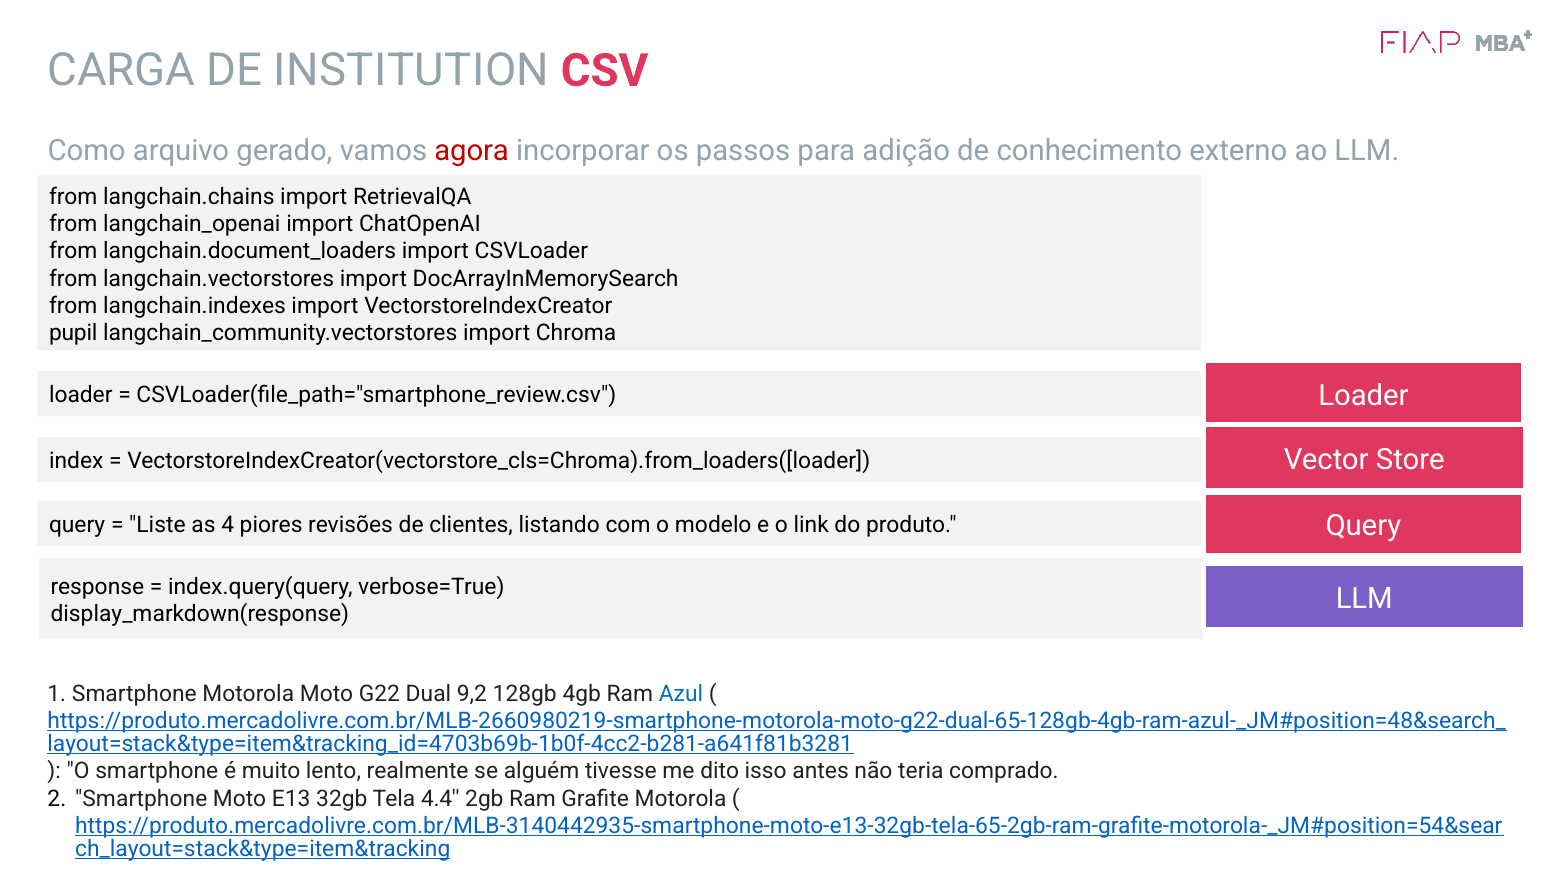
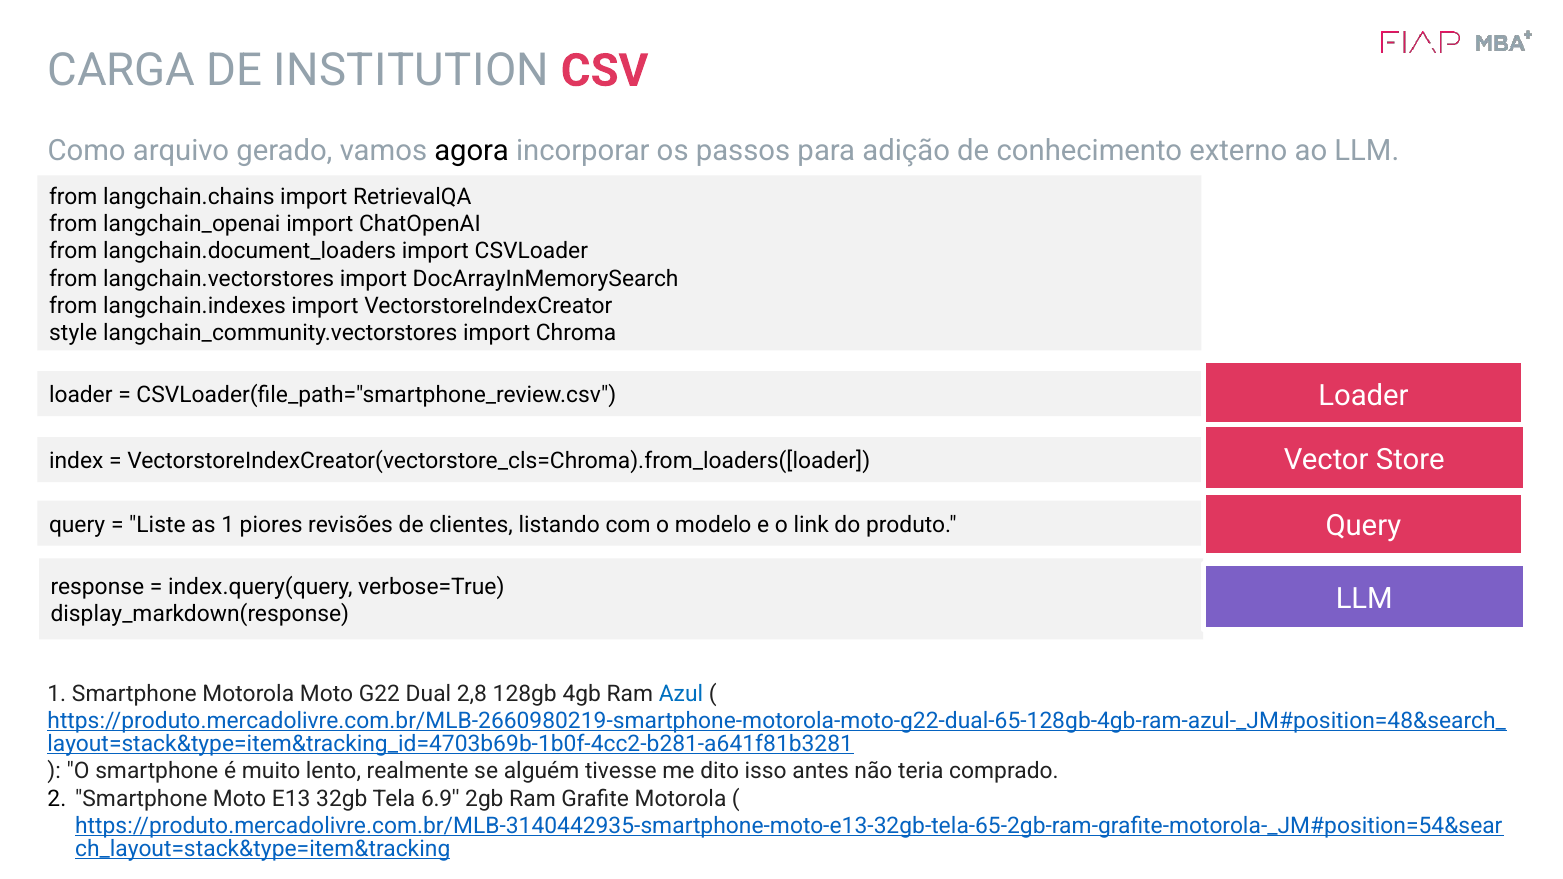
agora colour: red -> black
pupil: pupil -> style
as 4: 4 -> 1
9,2: 9,2 -> 2,8
4.4: 4.4 -> 6.9
